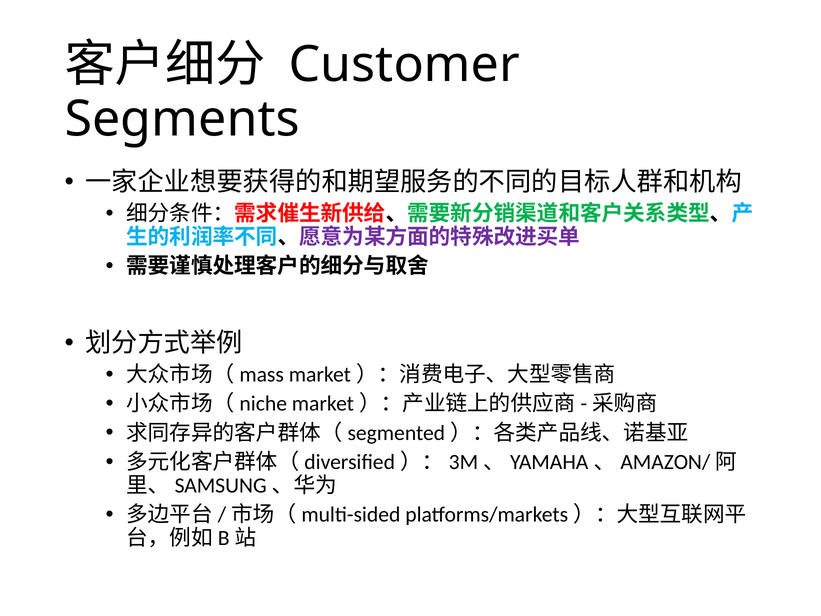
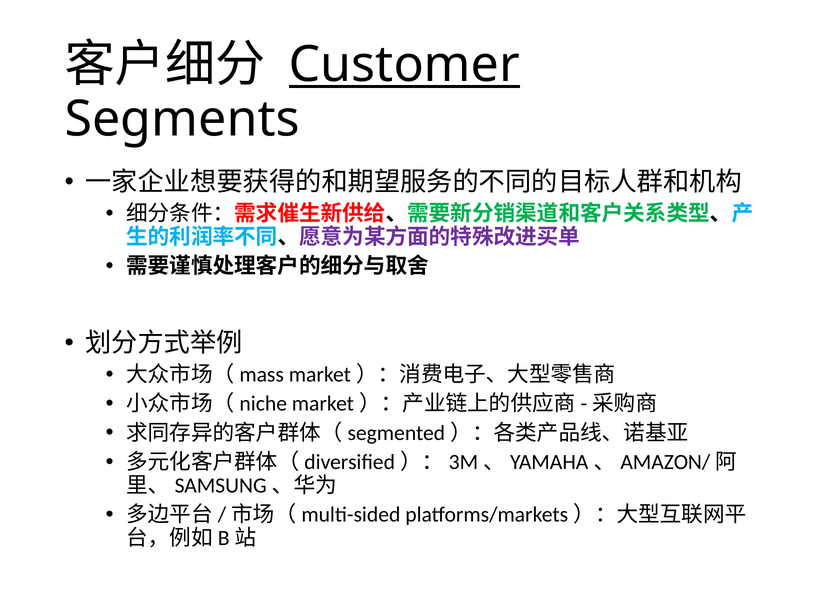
Customer underline: none -> present
